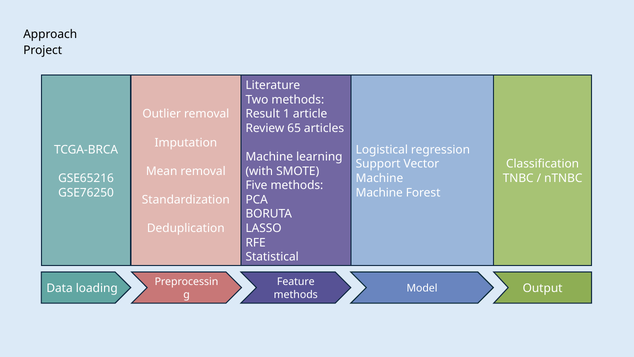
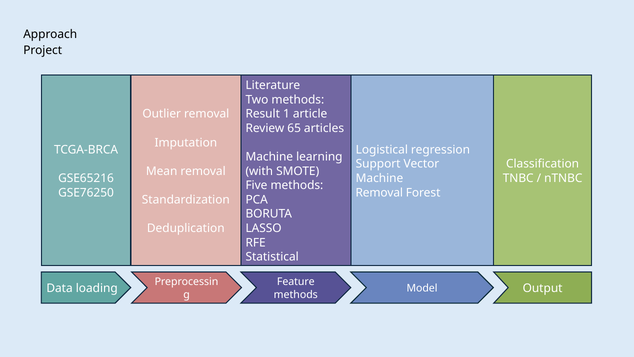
Machine at (379, 192): Machine -> Removal
